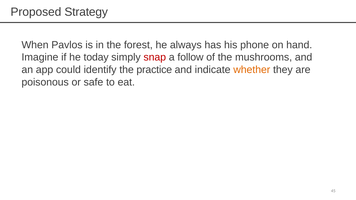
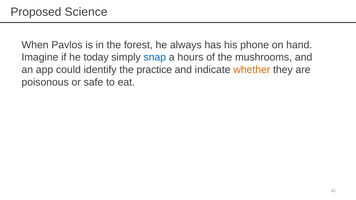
Strategy: Strategy -> Science
snap colour: red -> blue
follow: follow -> hours
